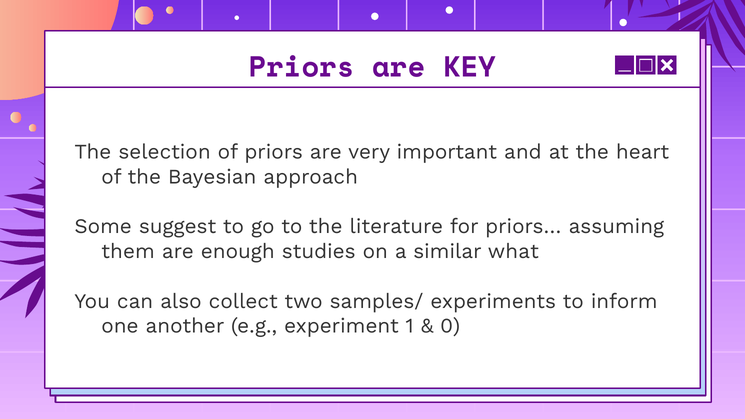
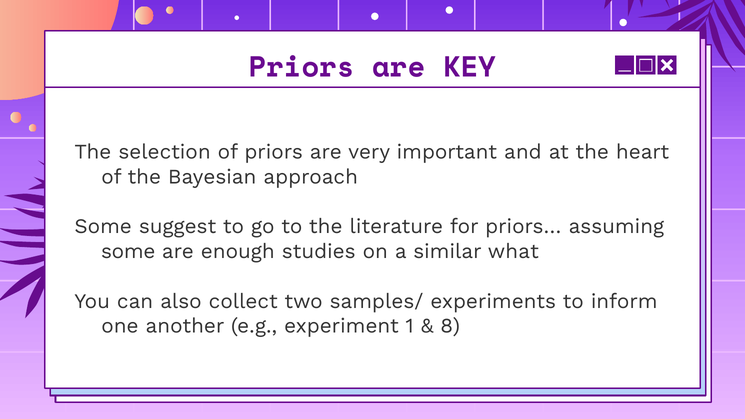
them at (128, 252): them -> some
0: 0 -> 8
